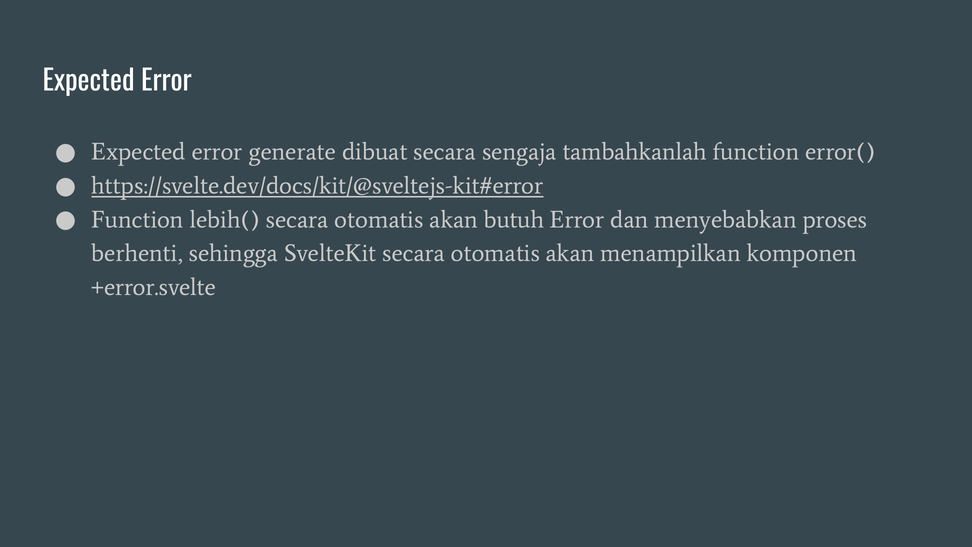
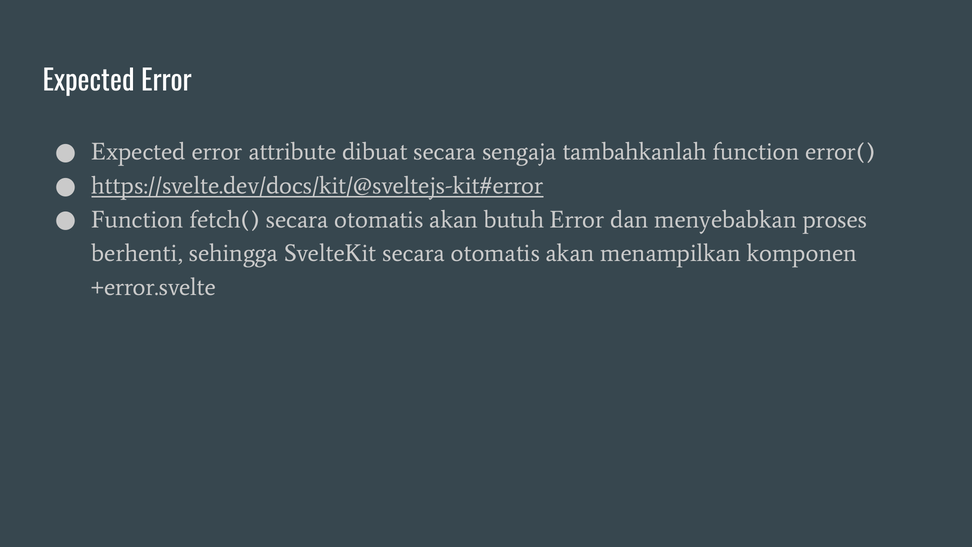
generate: generate -> attribute
lebih(: lebih( -> fetch(
